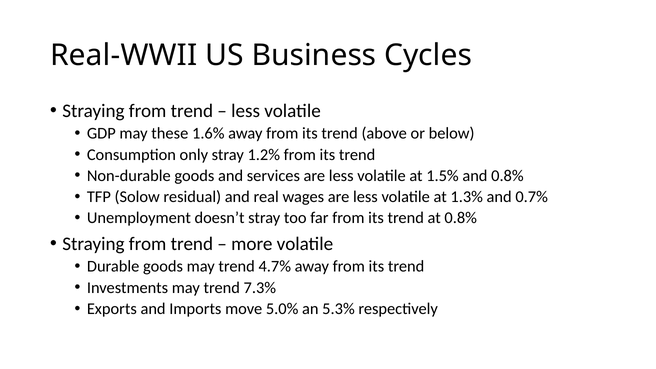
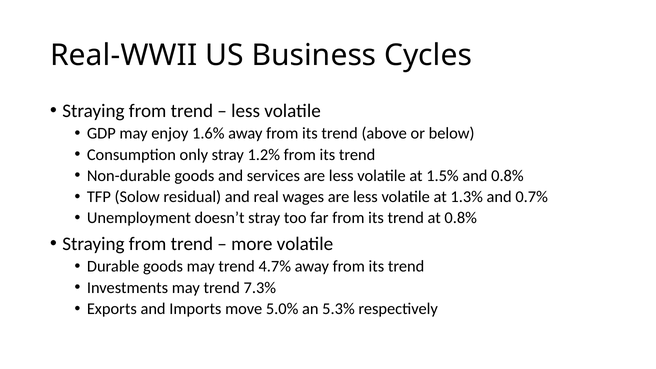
these: these -> enjoy
